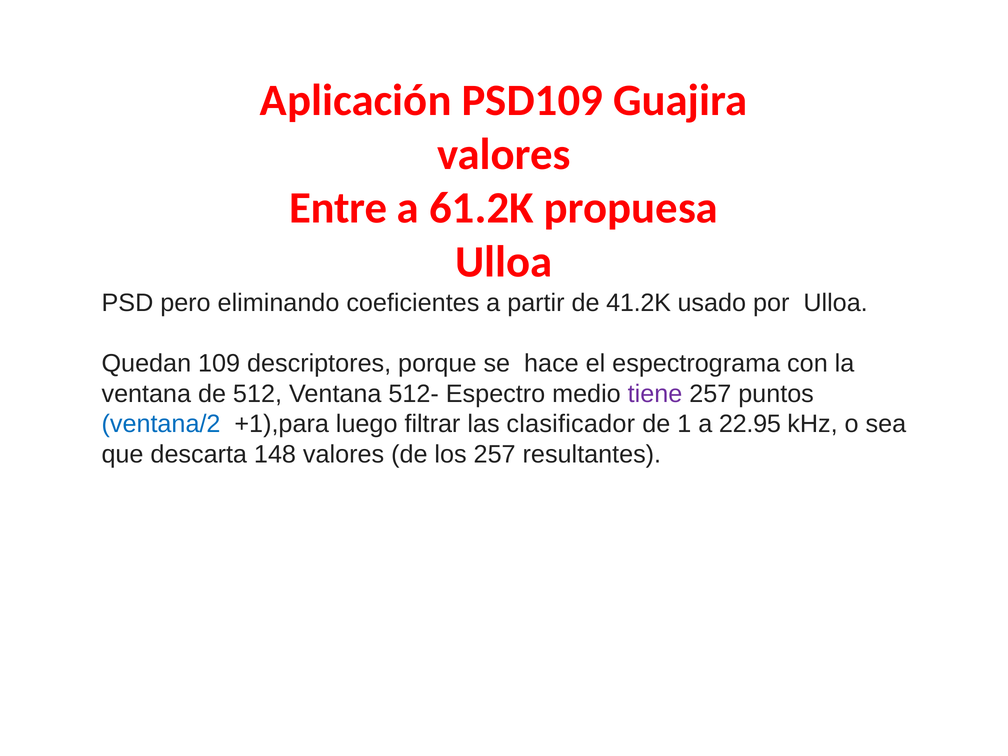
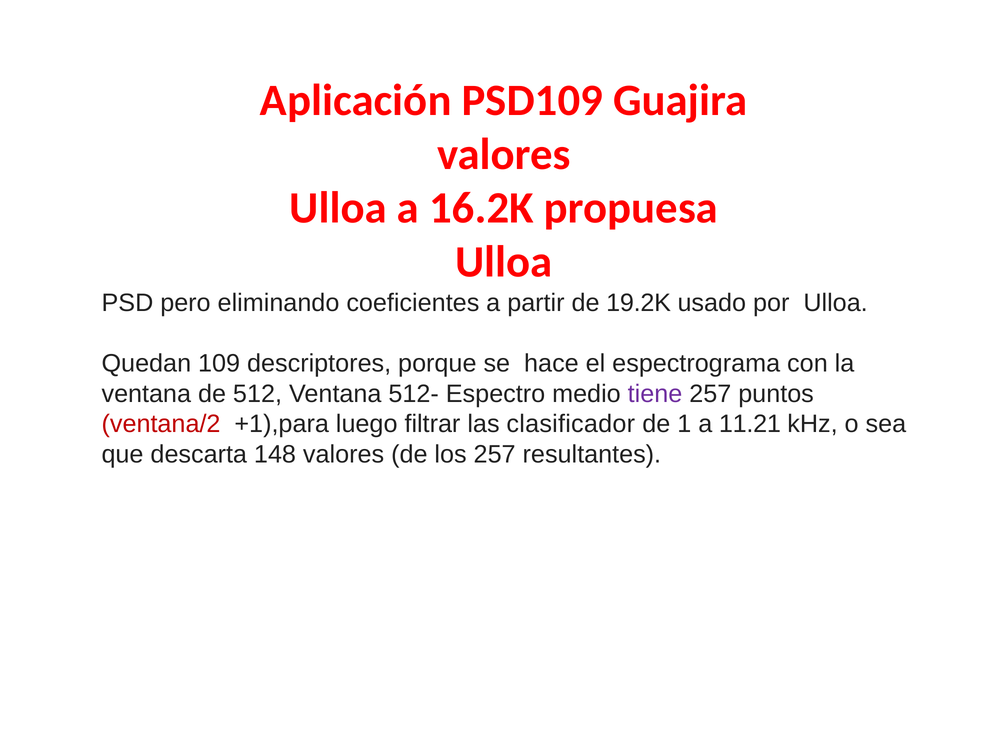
Entre at (338, 208): Entre -> Ulloa
61.2K: 61.2K -> 16.2K
41.2K: 41.2K -> 19.2K
ventana/2 colour: blue -> red
22.95: 22.95 -> 11.21
